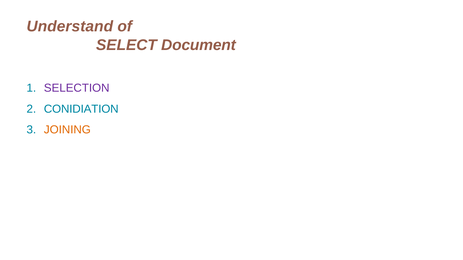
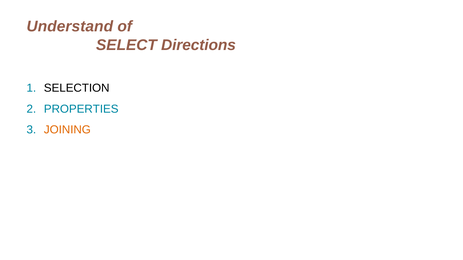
Document: Document -> Directions
SELECTION colour: purple -> black
CONIDIATION: CONIDIATION -> PROPERTIES
